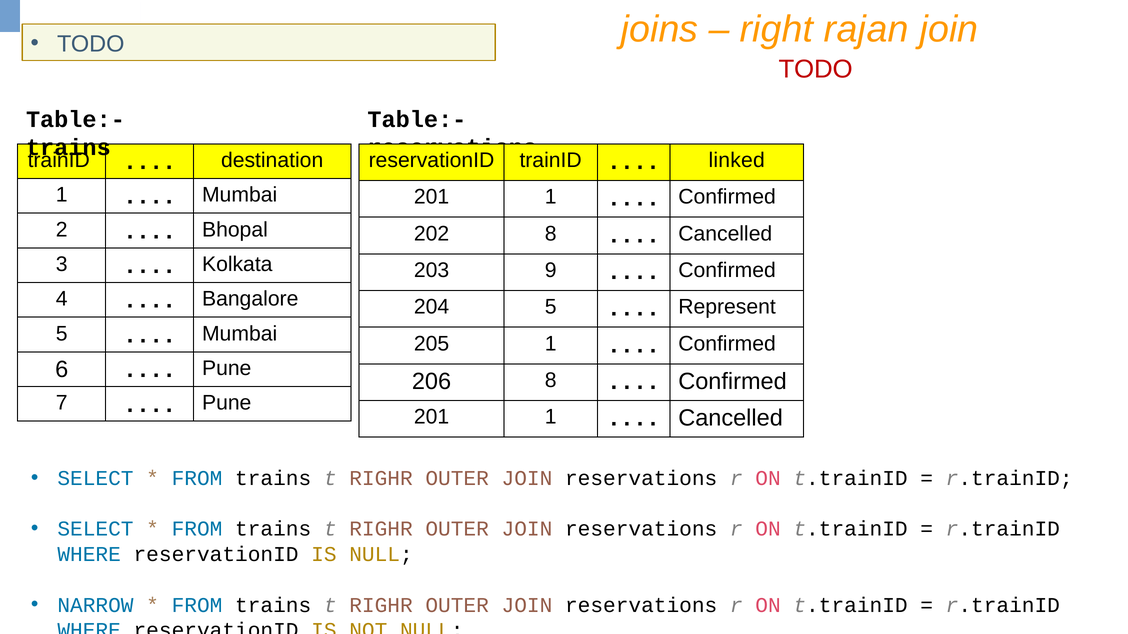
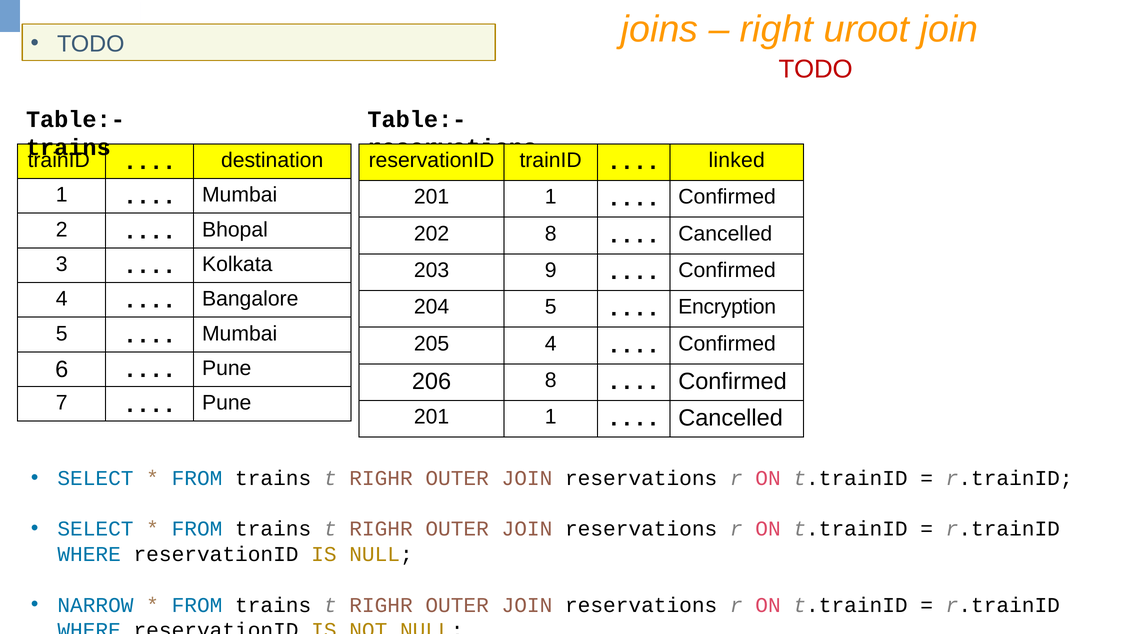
rajan: rajan -> uroot
Represent: Represent -> Encryption
205 1: 1 -> 4
